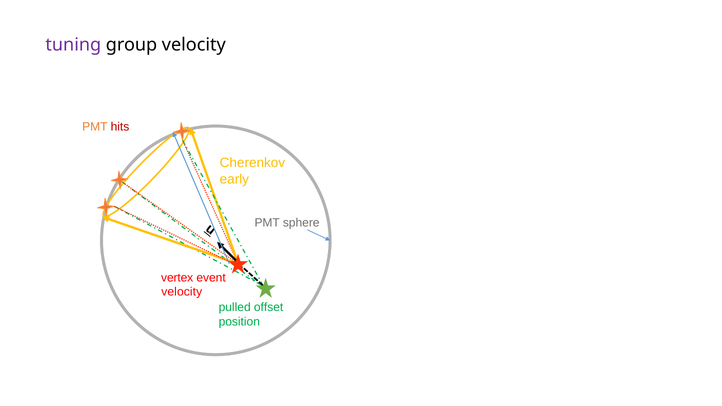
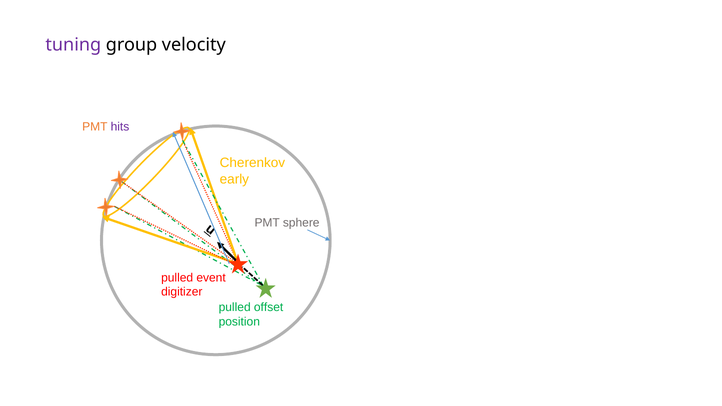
hits colour: red -> purple
vertex at (177, 278): vertex -> pulled
velocity at (182, 292): velocity -> digitizer
